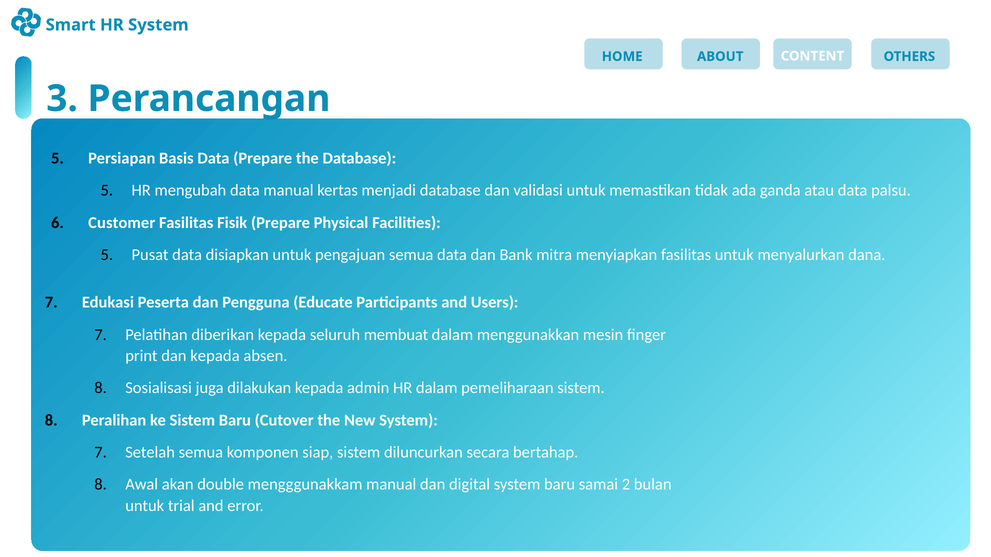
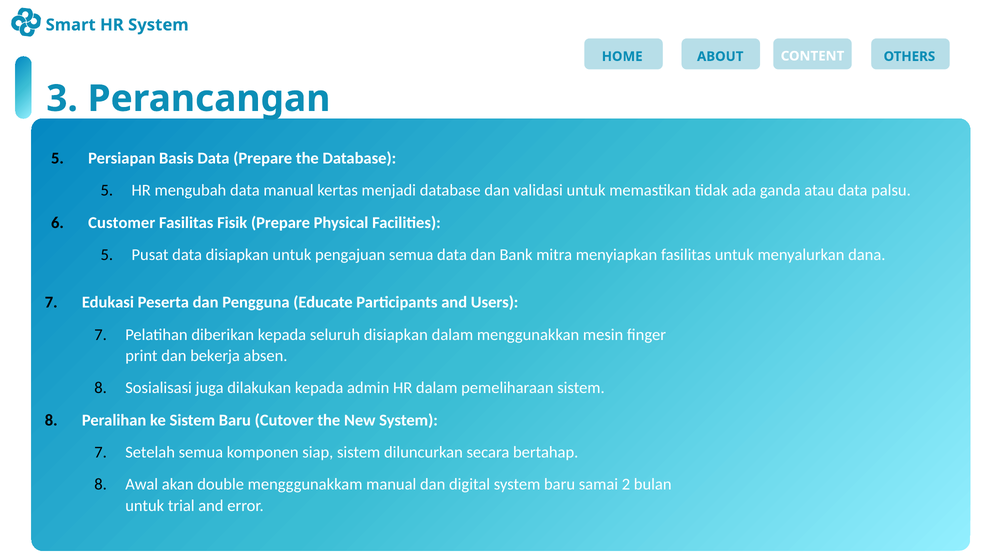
seluruh membuat: membuat -> disiapkan
dan kepada: kepada -> bekerja
